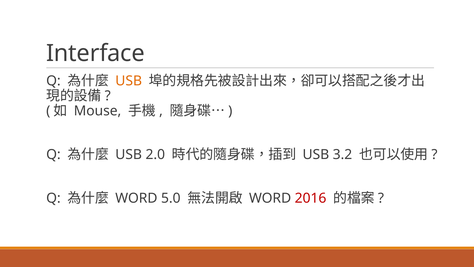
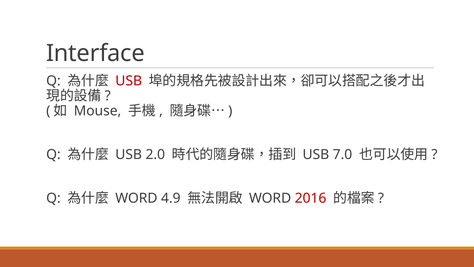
USB at (129, 81) colour: orange -> red
3.2: 3.2 -> 7.0
5.0: 5.0 -> 4.9
